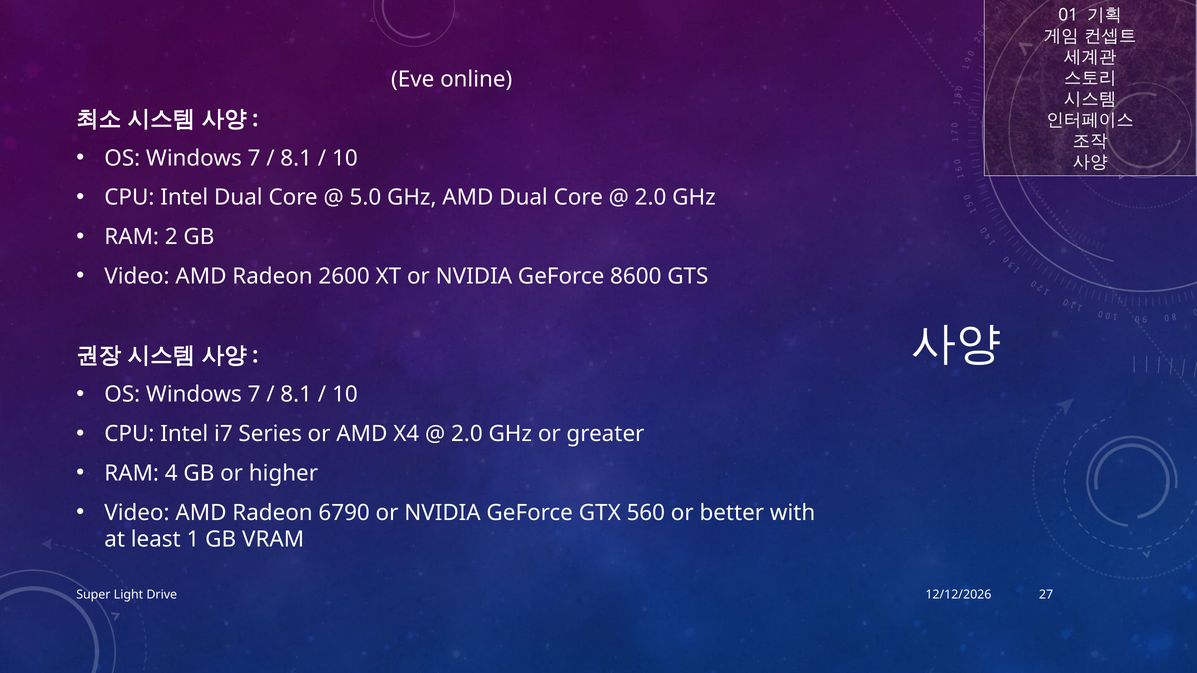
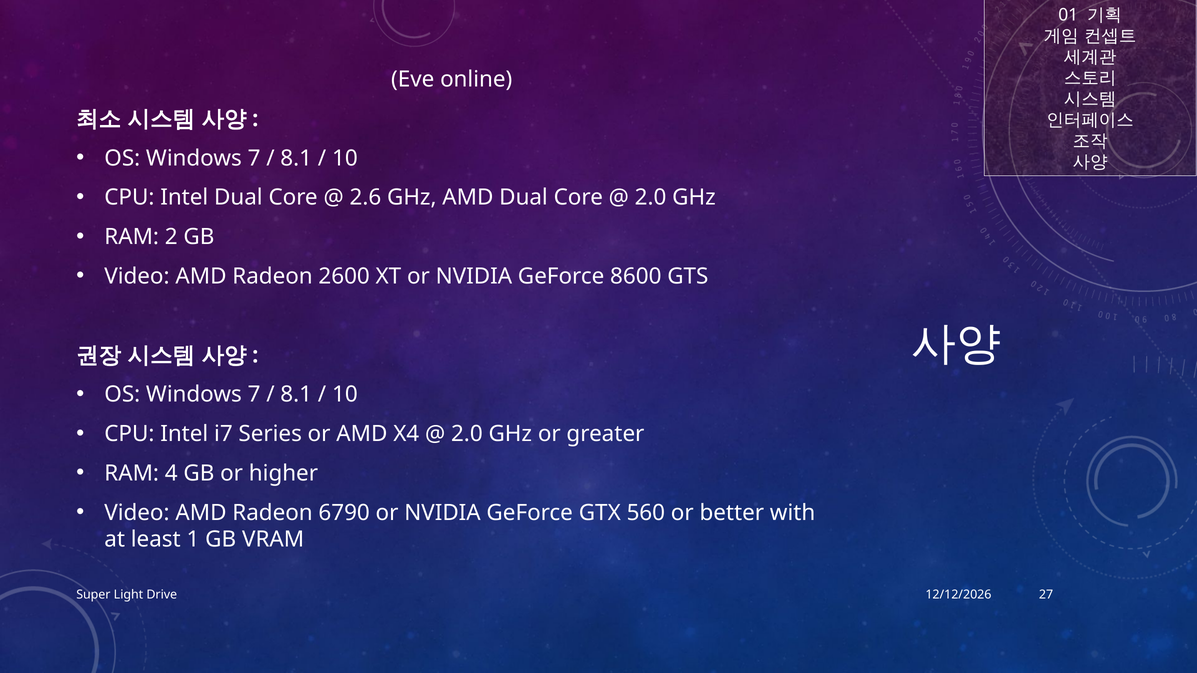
5.0: 5.0 -> 2.6
